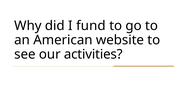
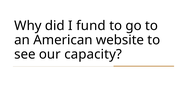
activities: activities -> capacity
